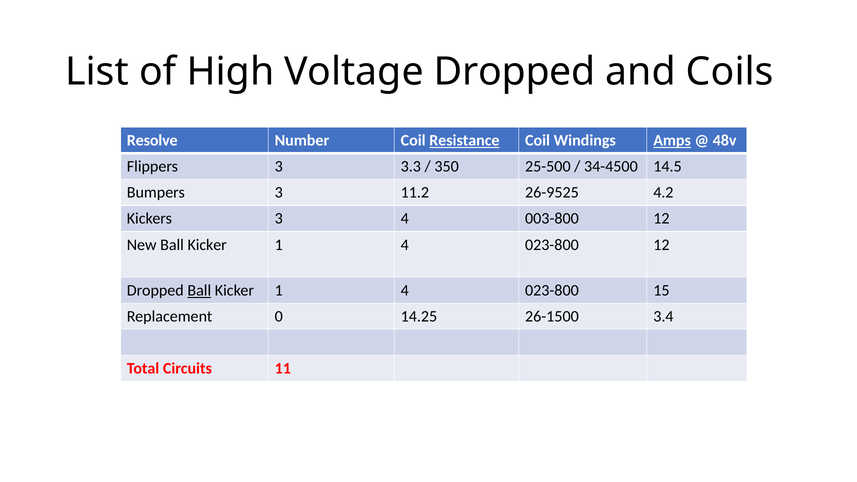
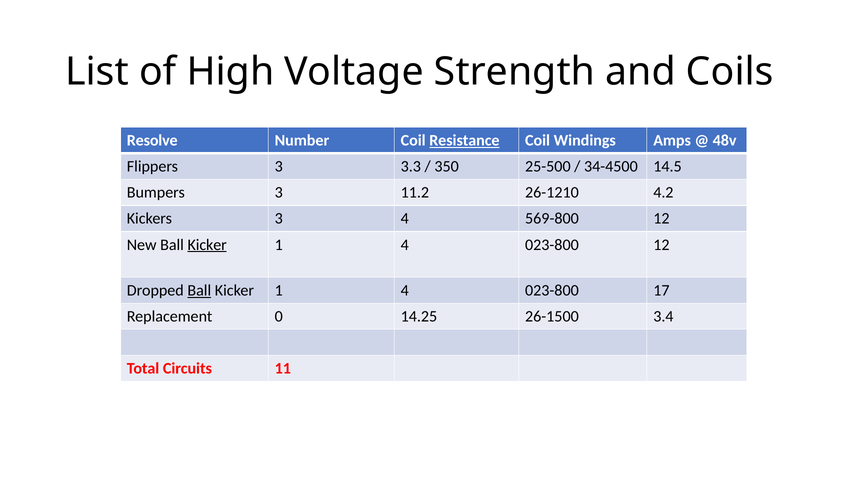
Voltage Dropped: Dropped -> Strength
Amps underline: present -> none
26-9525: 26-9525 -> 26-1210
003-800: 003-800 -> 569-800
Kicker at (207, 245) underline: none -> present
15: 15 -> 17
